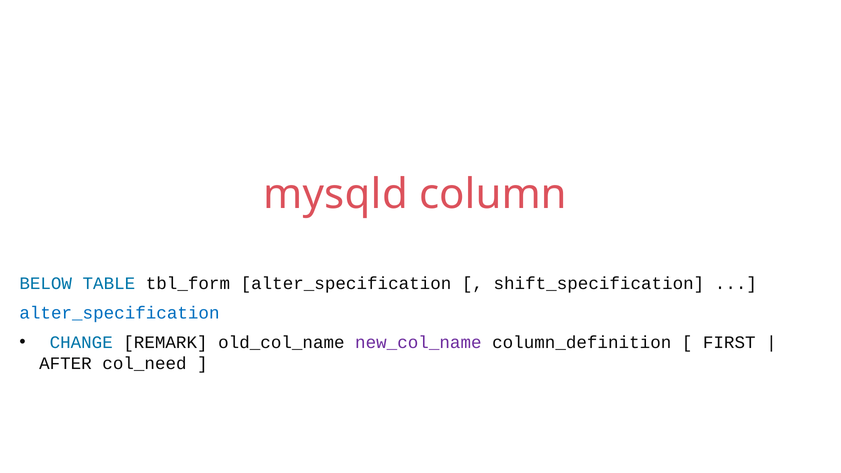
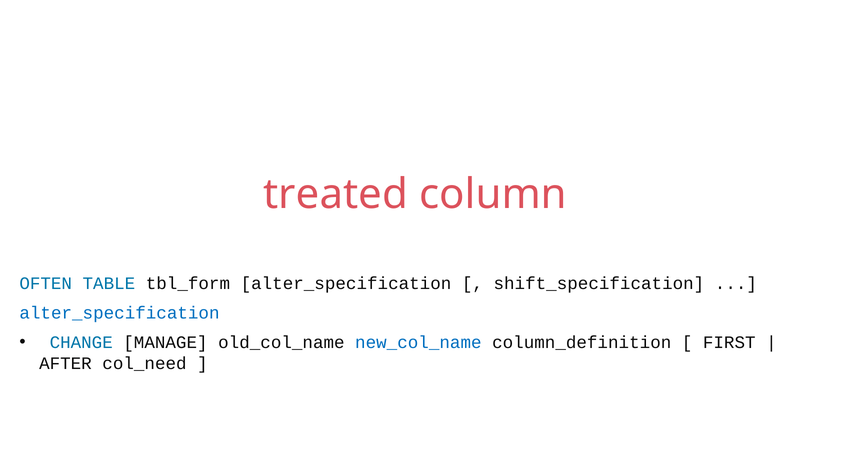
mysqld: mysqld -> treated
BELOW: BELOW -> OFTEN
REMARK: REMARK -> MANAGE
new_col_name colour: purple -> blue
